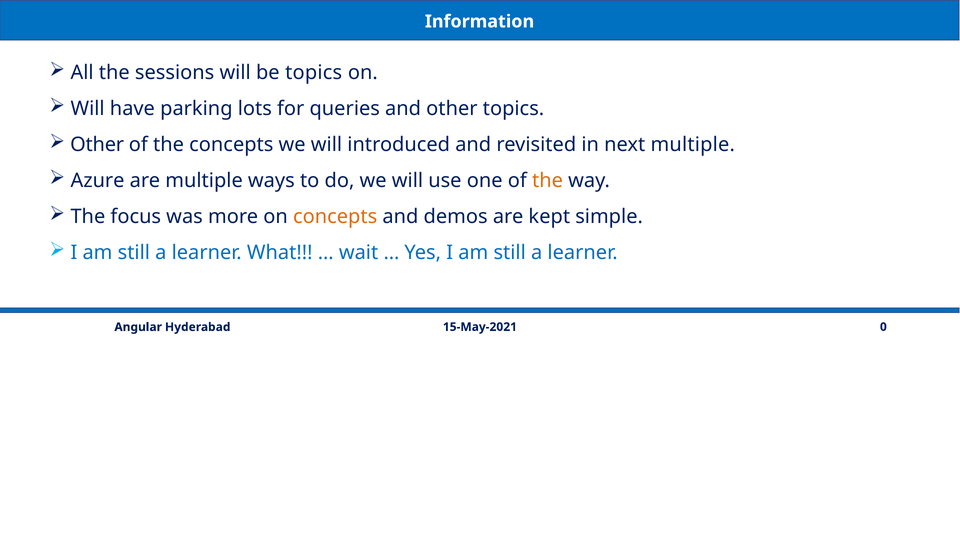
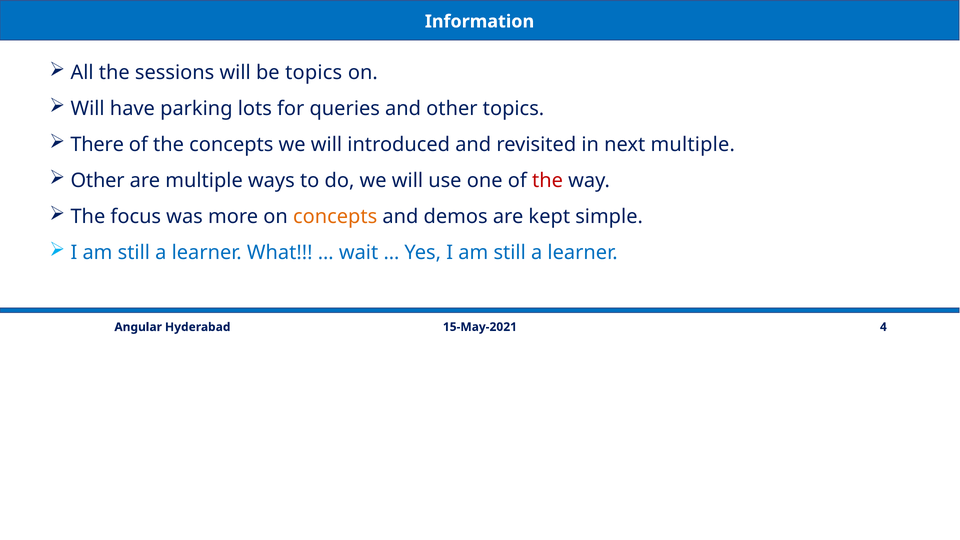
Other at (97, 145): Other -> There
Azure at (97, 181): Azure -> Other
the at (548, 181) colour: orange -> red
0: 0 -> 4
